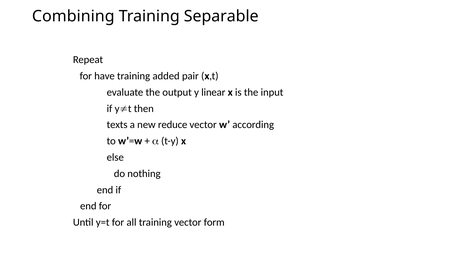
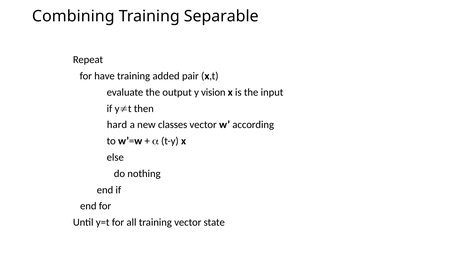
linear: linear -> vision
texts: texts -> hard
reduce: reduce -> classes
form: form -> state
